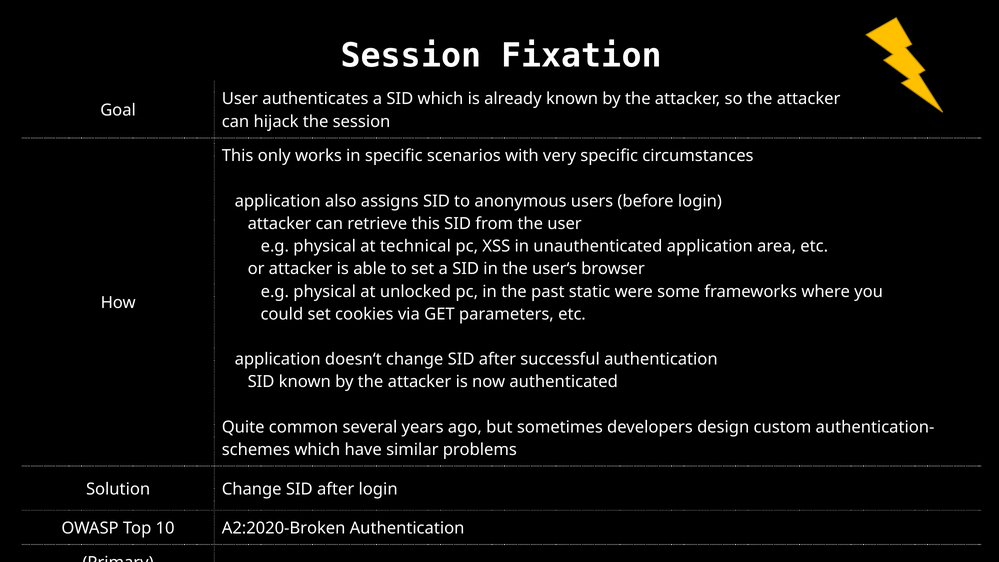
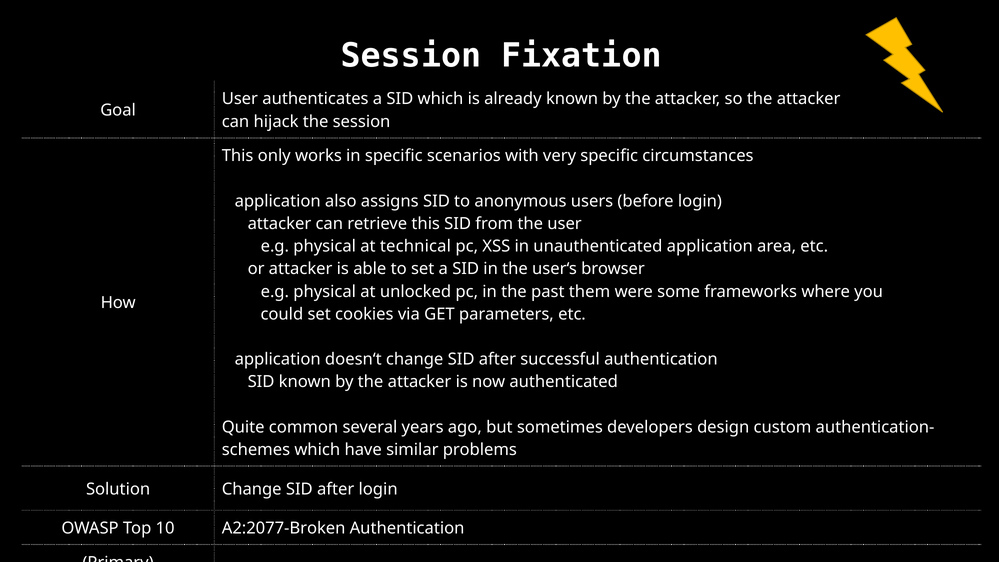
static: static -> them
A2:2020-Broken: A2:2020-Broken -> A2:2077-Broken
